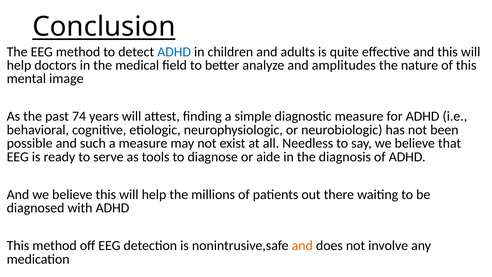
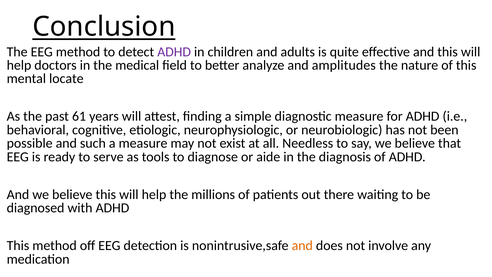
ADHD at (174, 52) colour: blue -> purple
image: image -> locate
74: 74 -> 61
